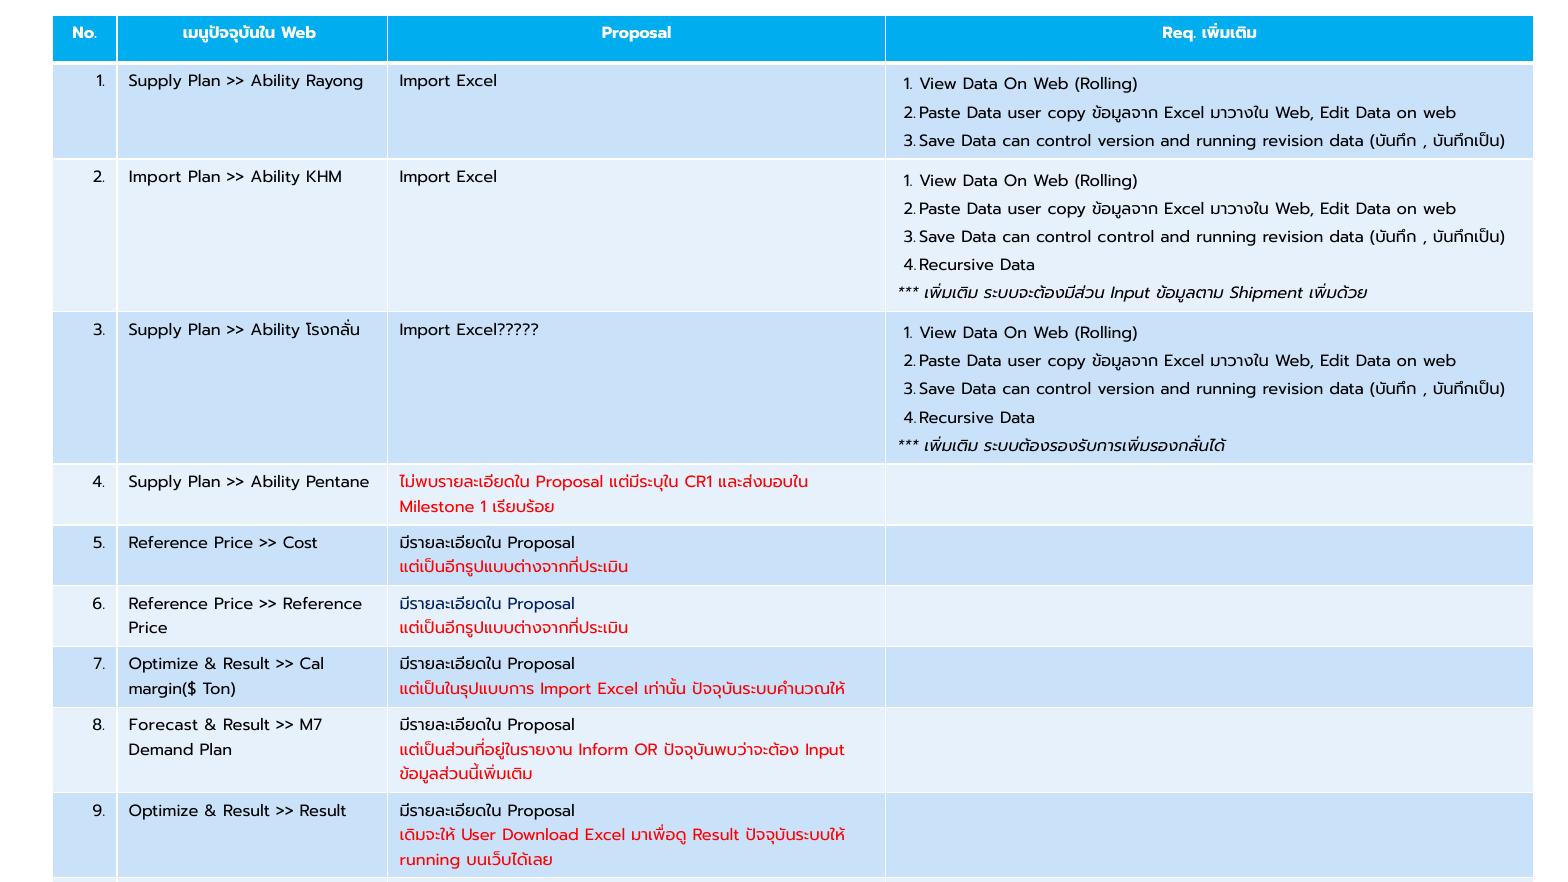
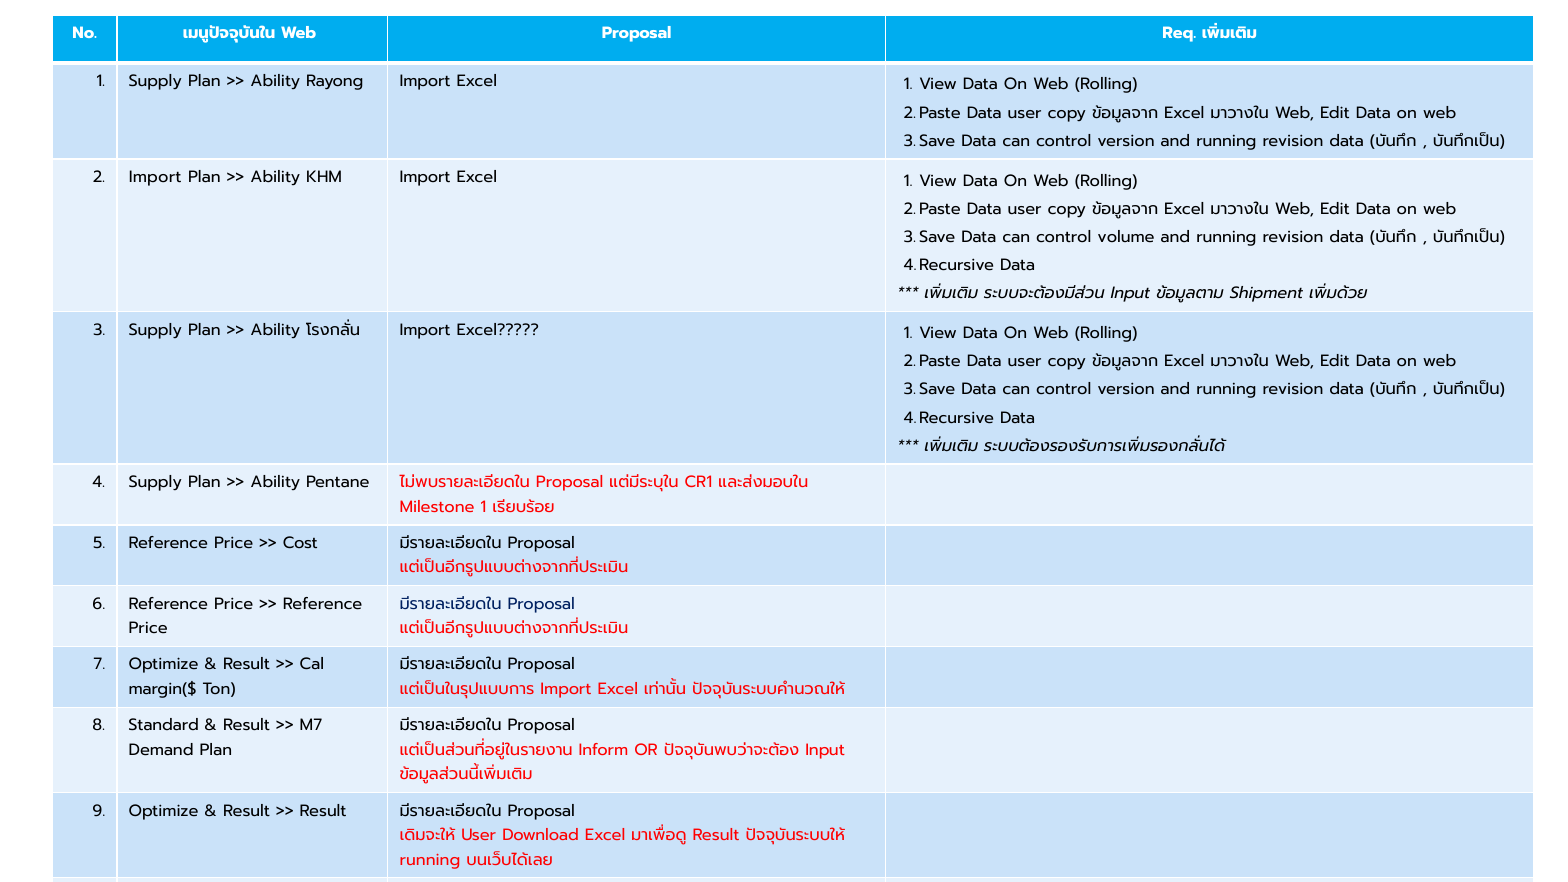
control control: control -> volume
Forecast: Forecast -> Standard
